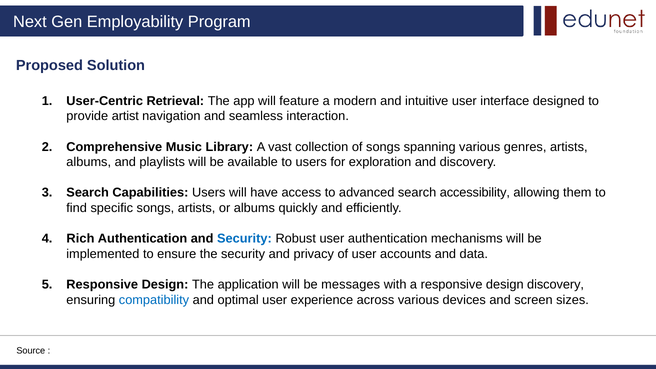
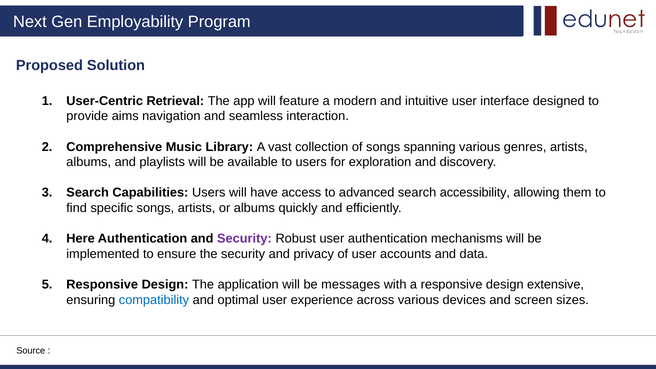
artist: artist -> aims
Rich: Rich -> Here
Security at (244, 239) colour: blue -> purple
design discovery: discovery -> extensive
